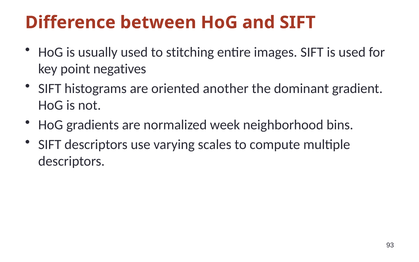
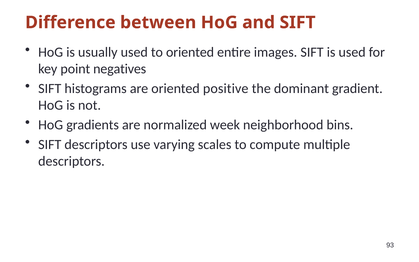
to stitching: stitching -> oriented
another: another -> positive
